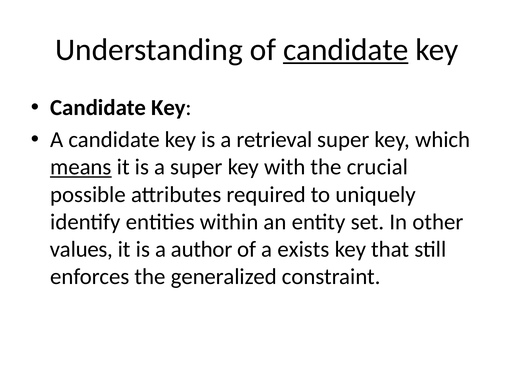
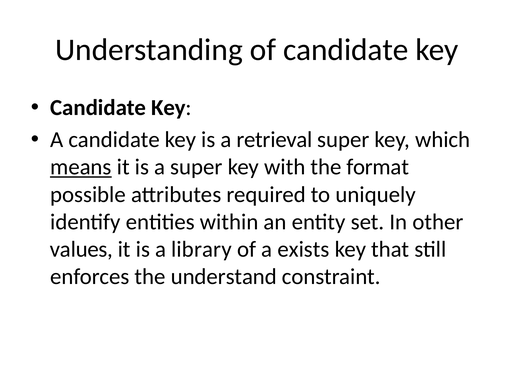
candidate at (346, 50) underline: present -> none
crucial: crucial -> format
author: author -> library
generalized: generalized -> understand
